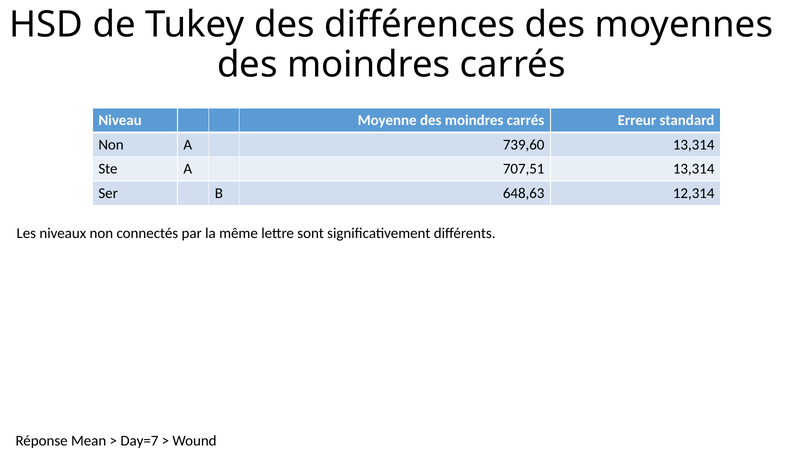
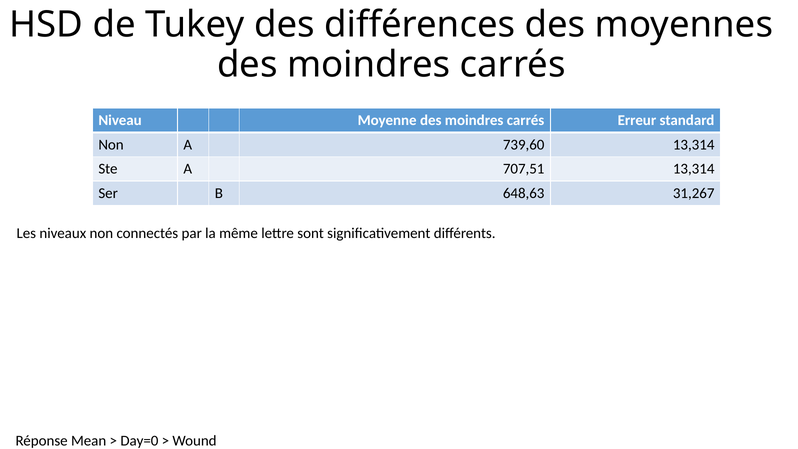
12,314: 12,314 -> 31,267
Day=7: Day=7 -> Day=0
